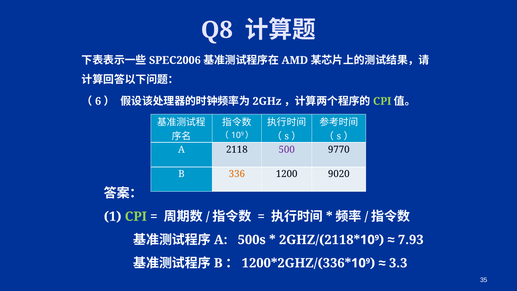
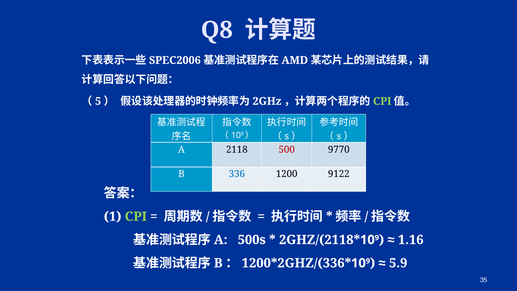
6: 6 -> 5
500 colour: purple -> red
336 colour: orange -> blue
9020: 9020 -> 9122
7.93: 7.93 -> 1.16
3.3: 3.3 -> 5.9
